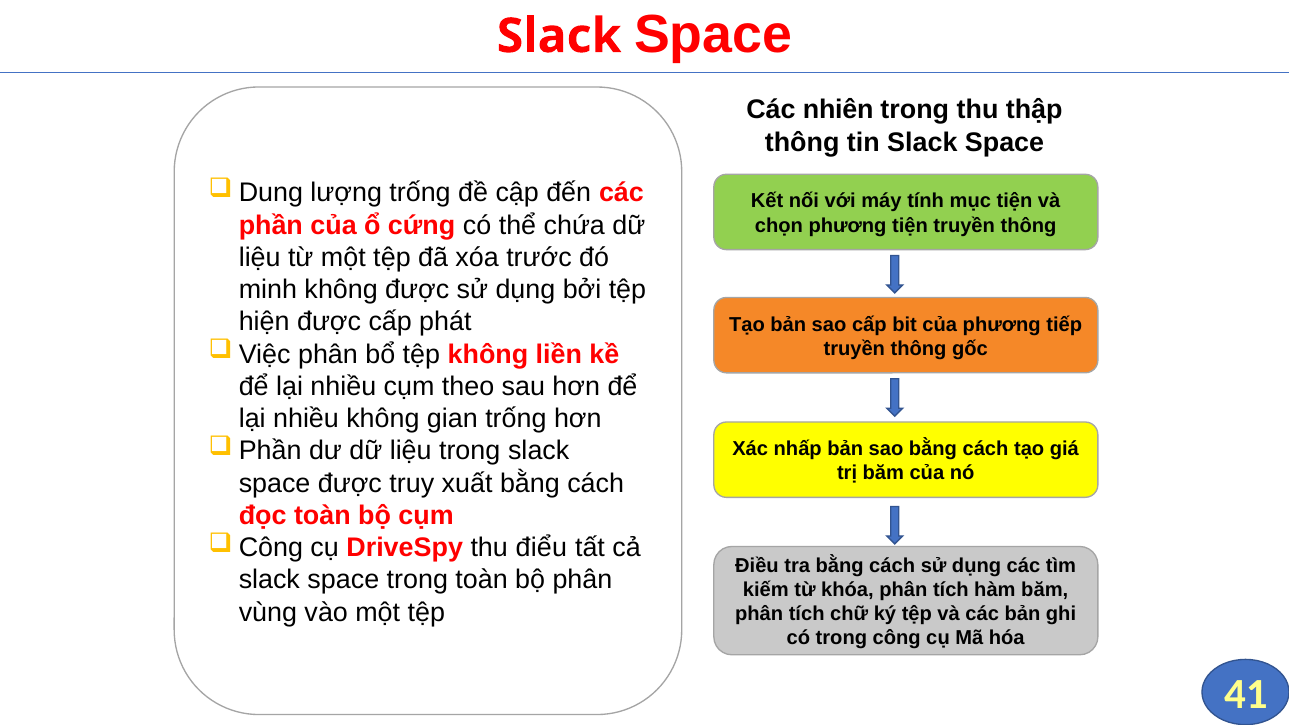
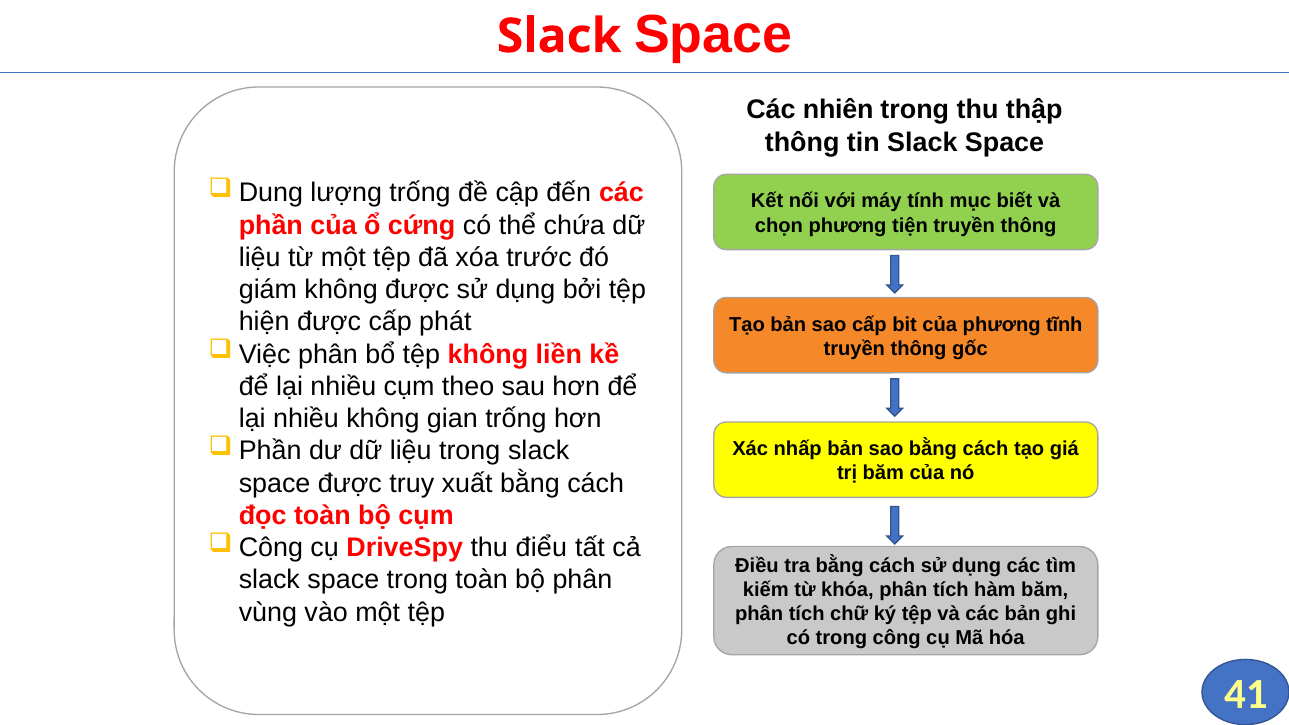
mục tiện: tiện -> biết
minh: minh -> giám
tiếp: tiếp -> tĩnh
